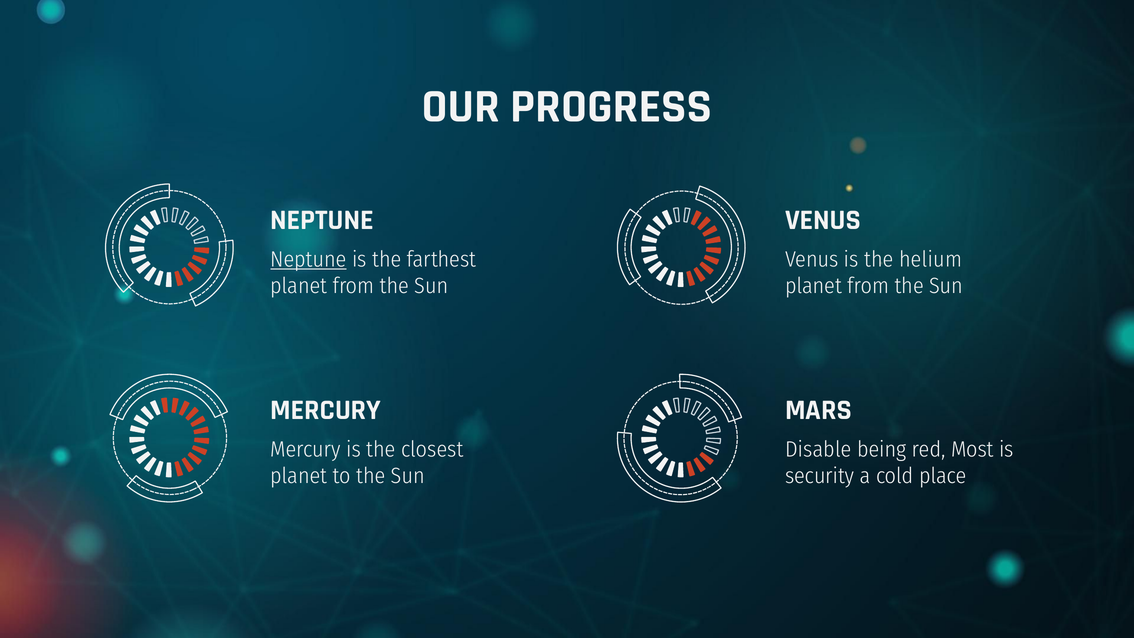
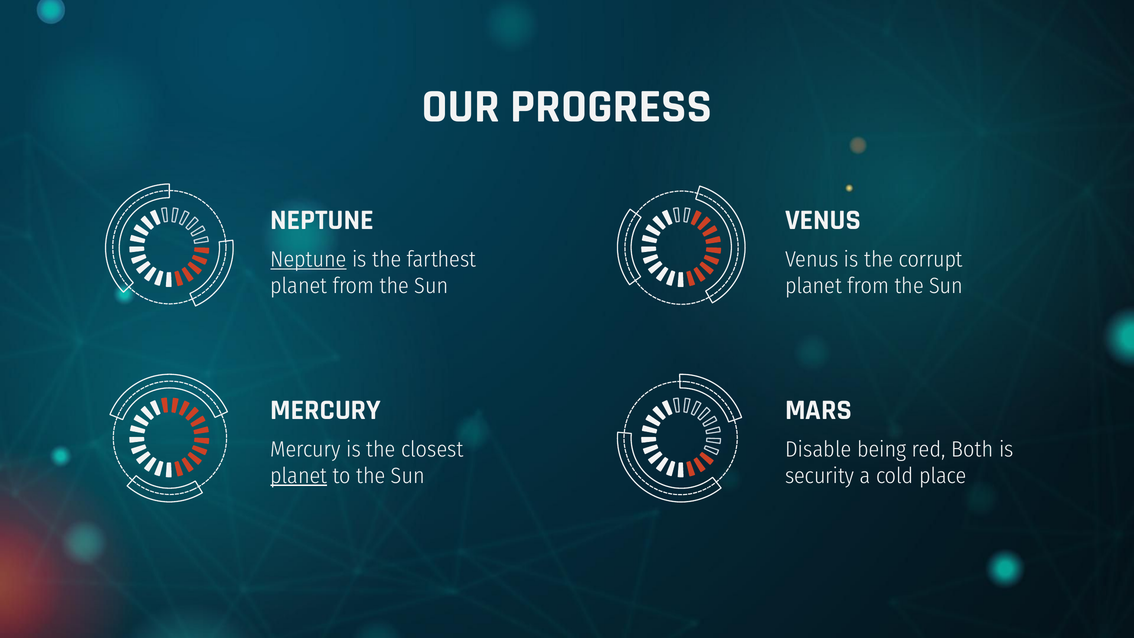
helium: helium -> corrupt
Most: Most -> Both
planet at (299, 476) underline: none -> present
